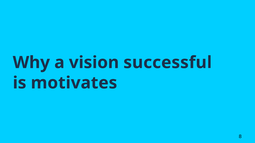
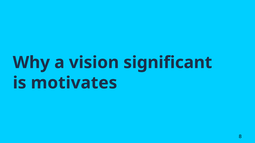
successful: successful -> significant
